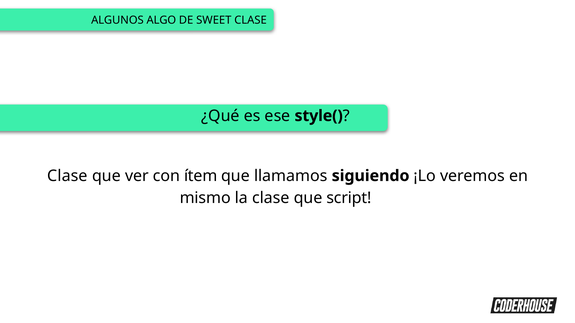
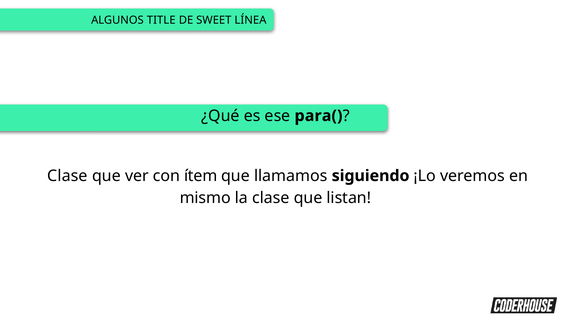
ALGO: ALGO -> TITLE
SWEET CLASE: CLASE -> LÍNEA
style(: style( -> para(
script: script -> listan
